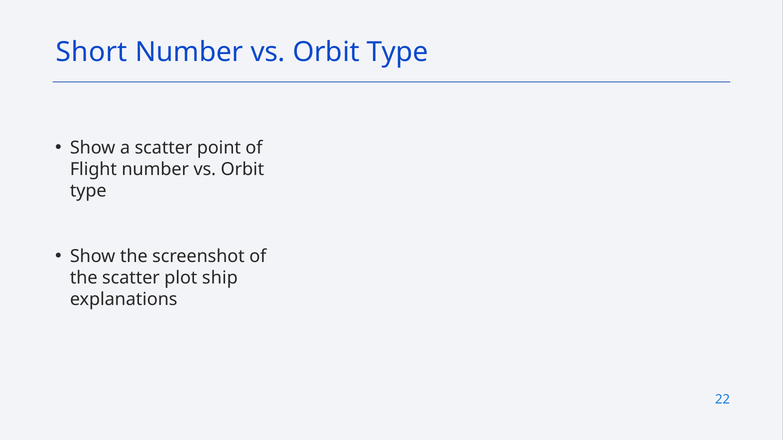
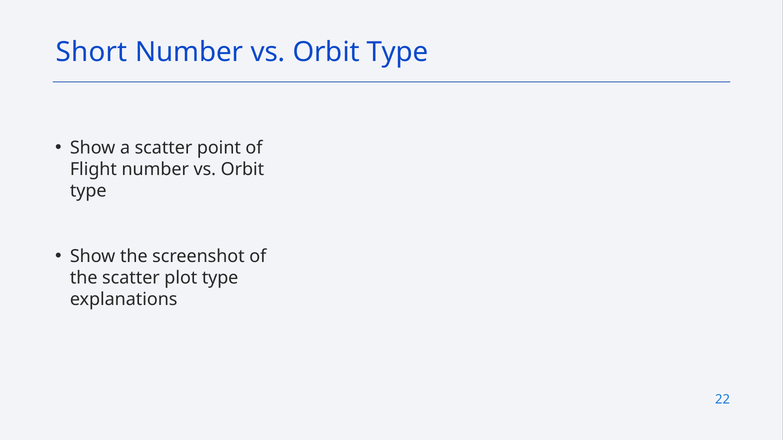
plot ship: ship -> type
